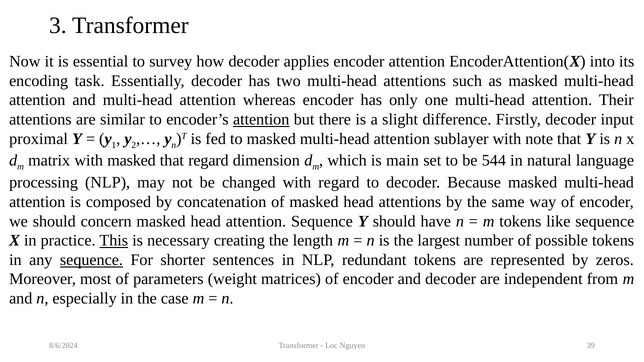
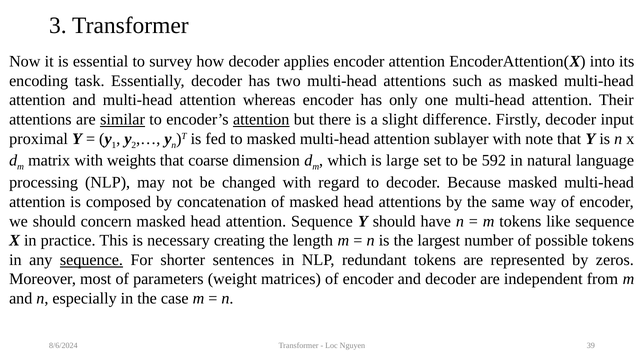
similar underline: none -> present
with masked: masked -> weights
that regard: regard -> coarse
main: main -> large
544: 544 -> 592
This underline: present -> none
